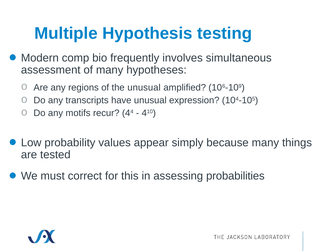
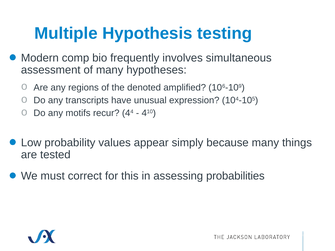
the unusual: unusual -> denoted
